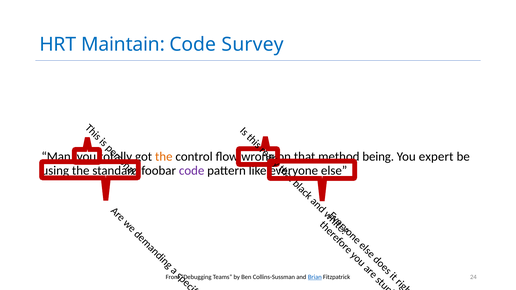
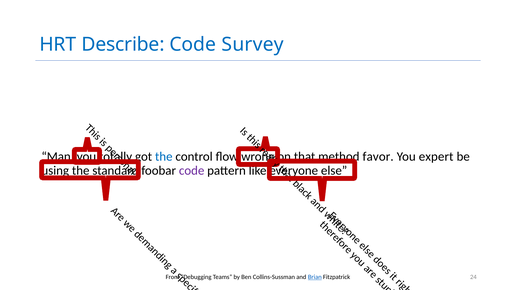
Maintain: Maintain -> Describe
the at (164, 157) colour: orange -> blue
being: being -> favor
